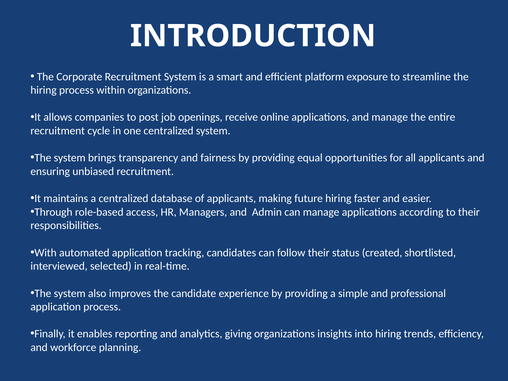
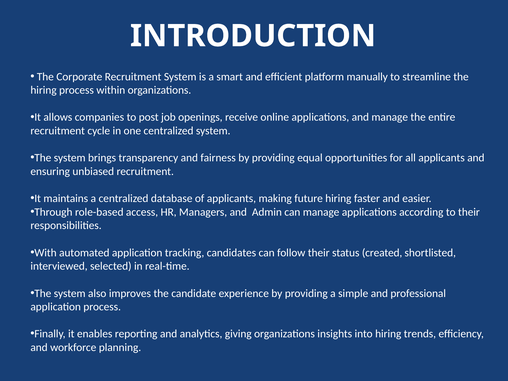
exposure: exposure -> manually
